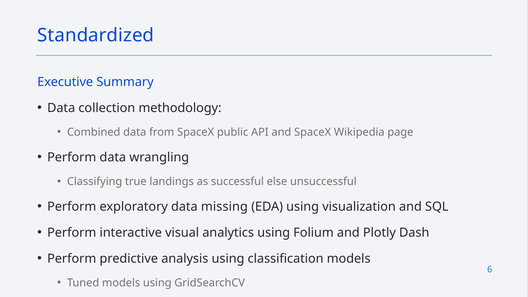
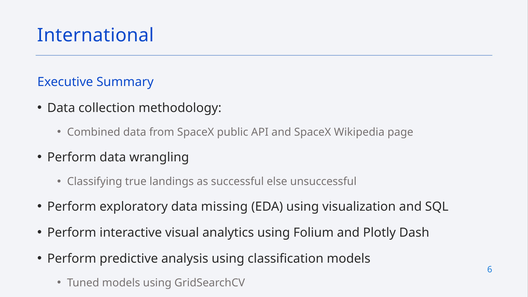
Standardized: Standardized -> International
